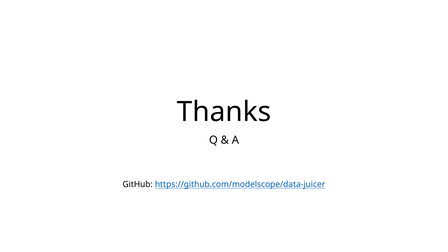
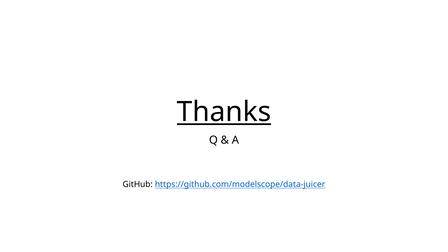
Thanks underline: none -> present
